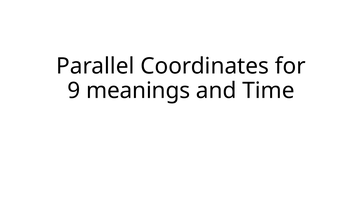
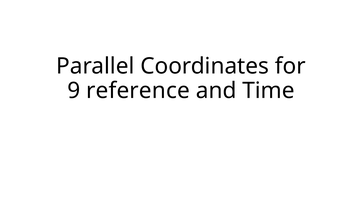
meanings: meanings -> reference
